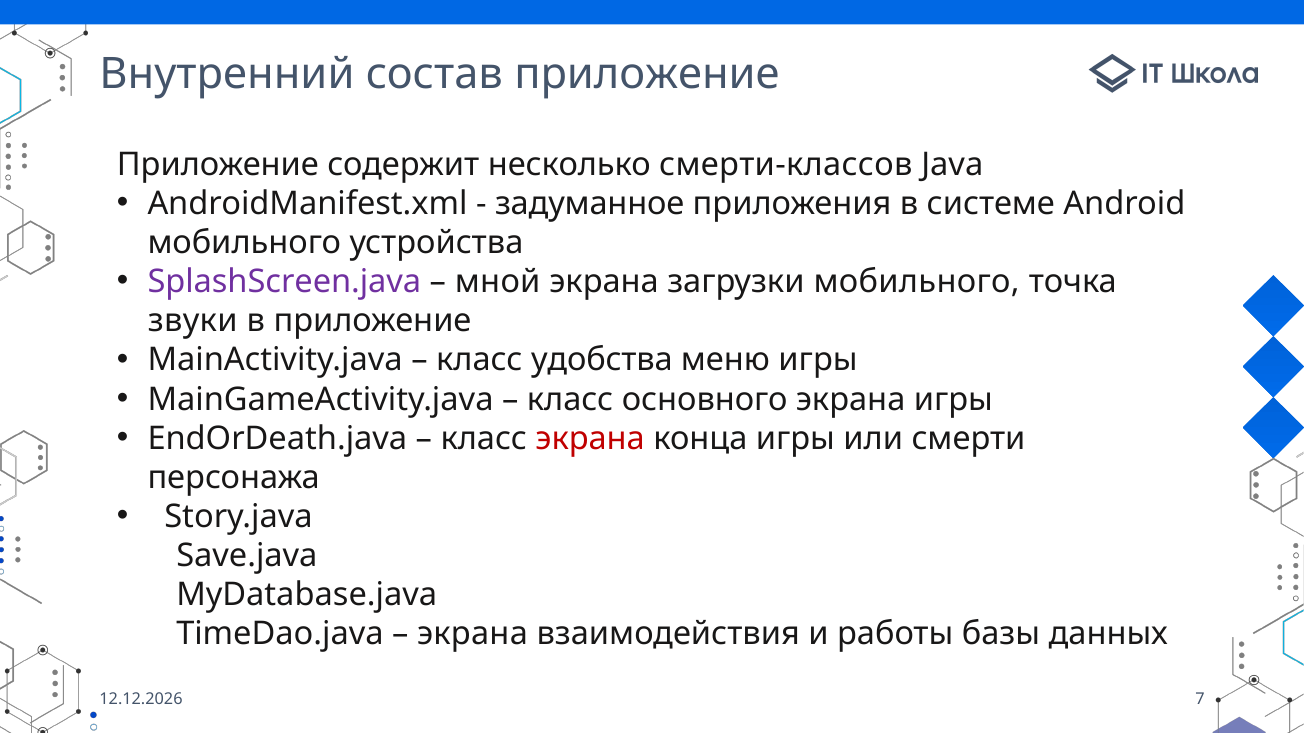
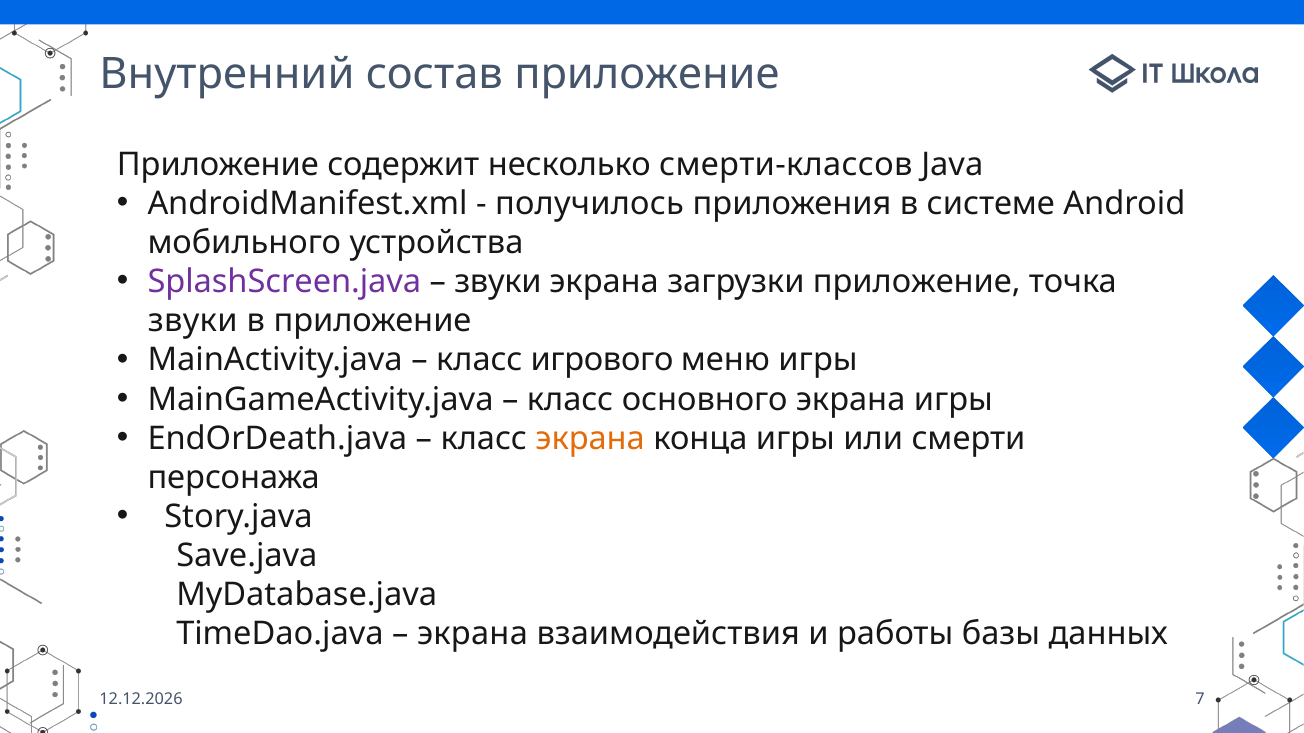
задуманное: задуманное -> получилось
мной at (498, 282): мной -> звуки
загрузки мобильного: мобильного -> приложение
удобства: удобства -> игрового
экрана at (590, 439) colour: red -> orange
